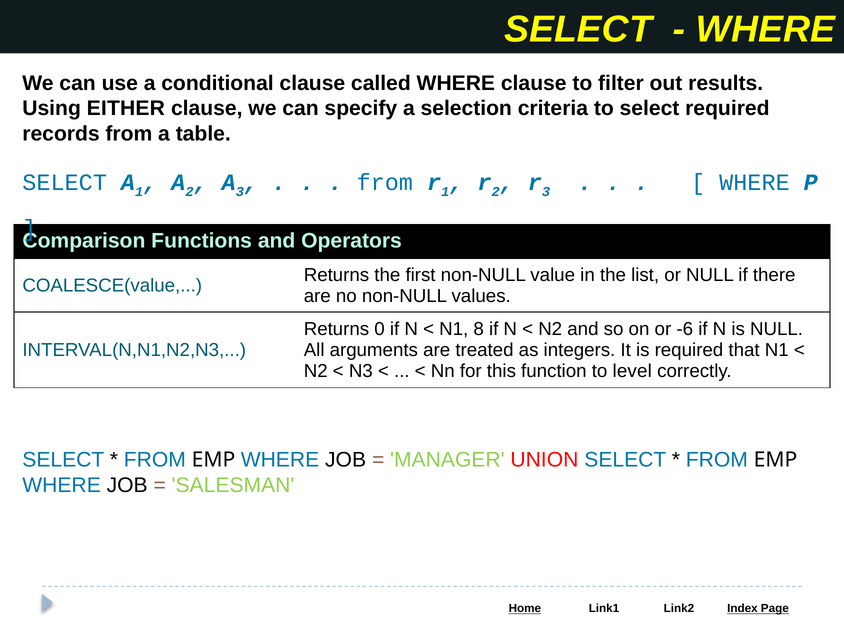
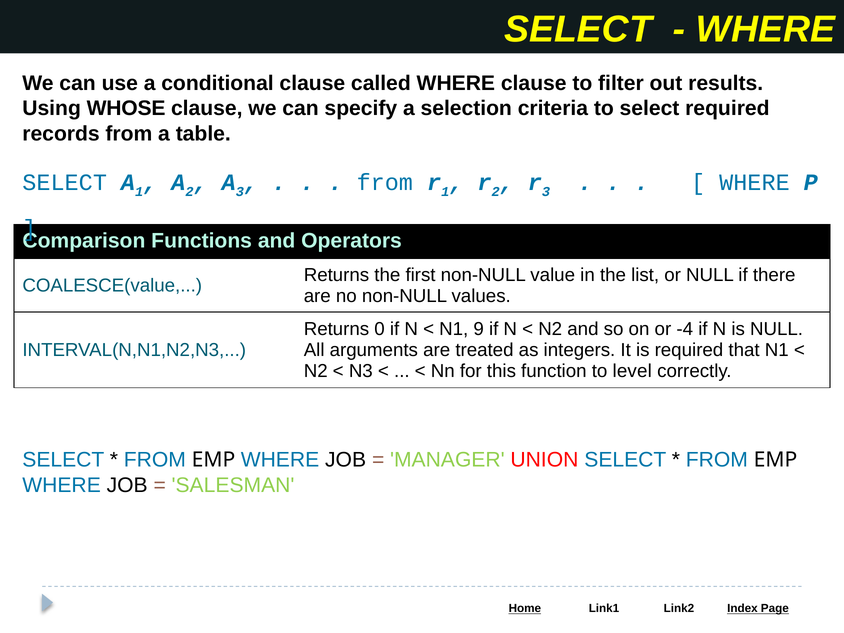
EITHER: EITHER -> WHOSE
8: 8 -> 9
-6: -6 -> -4
